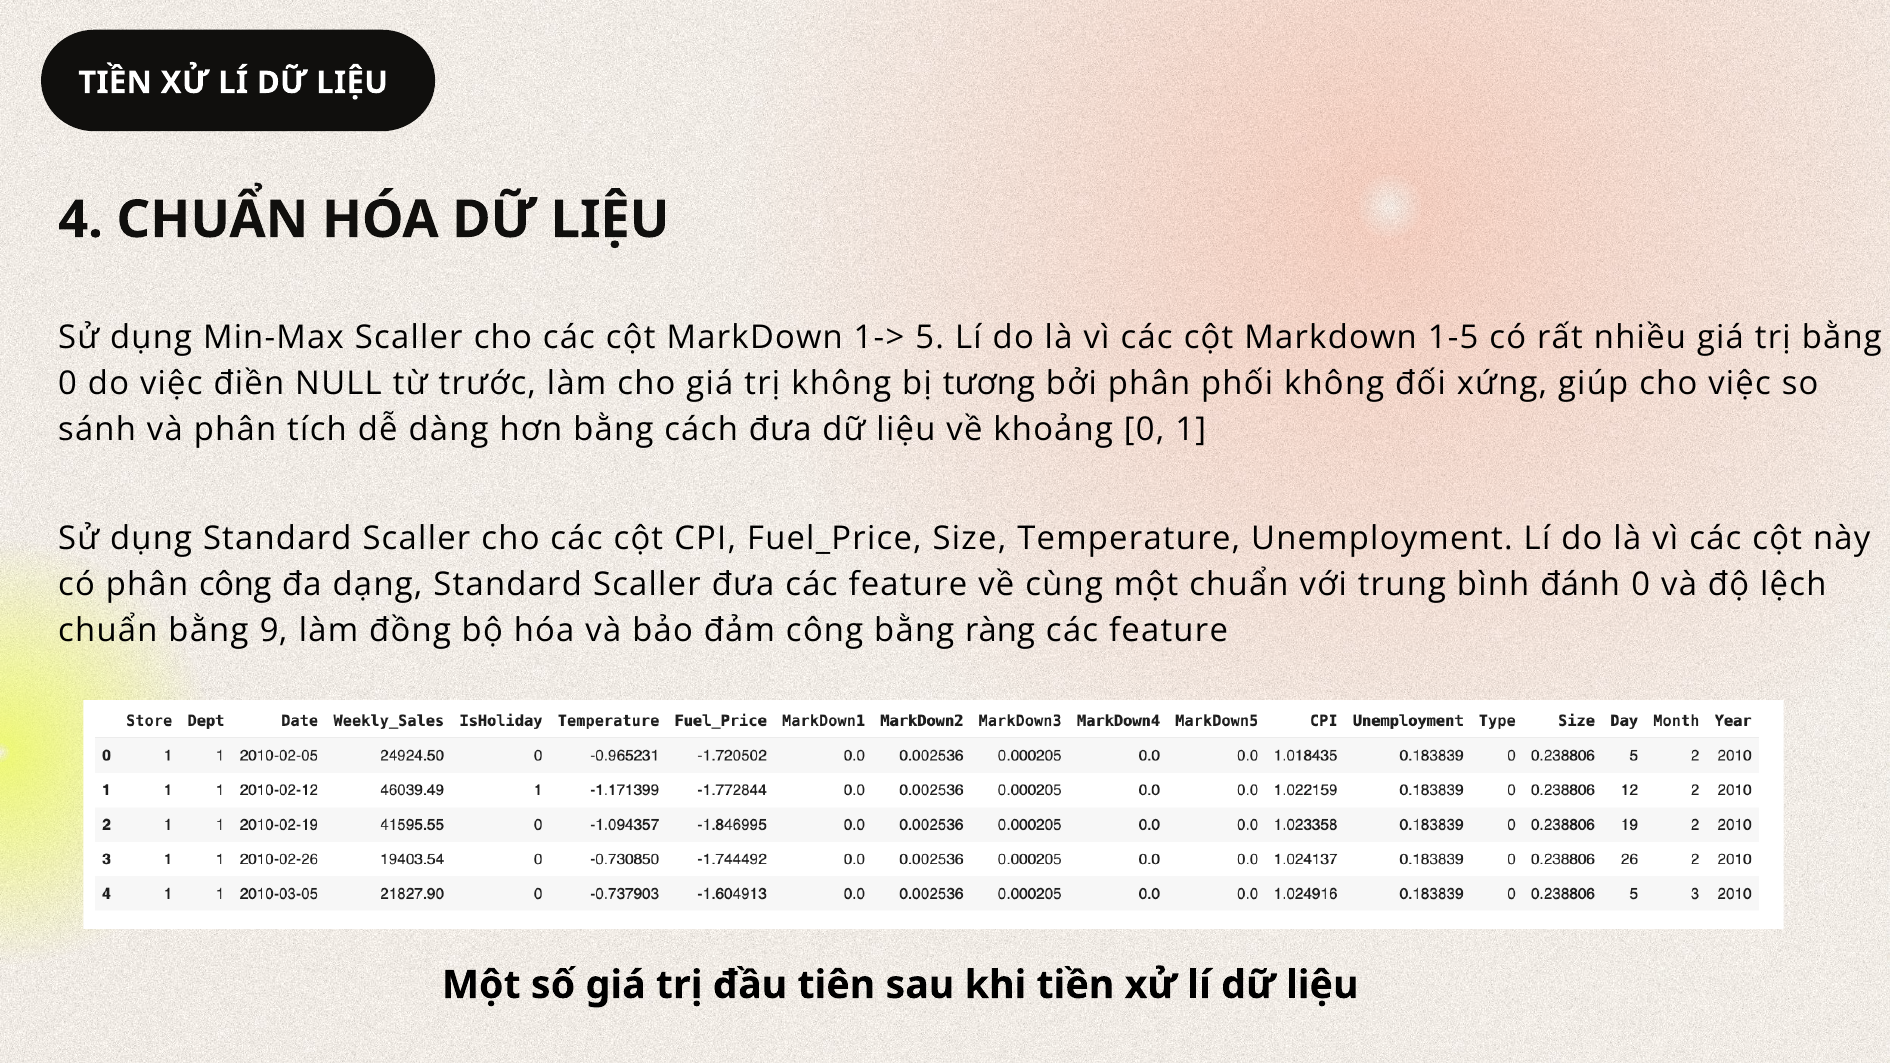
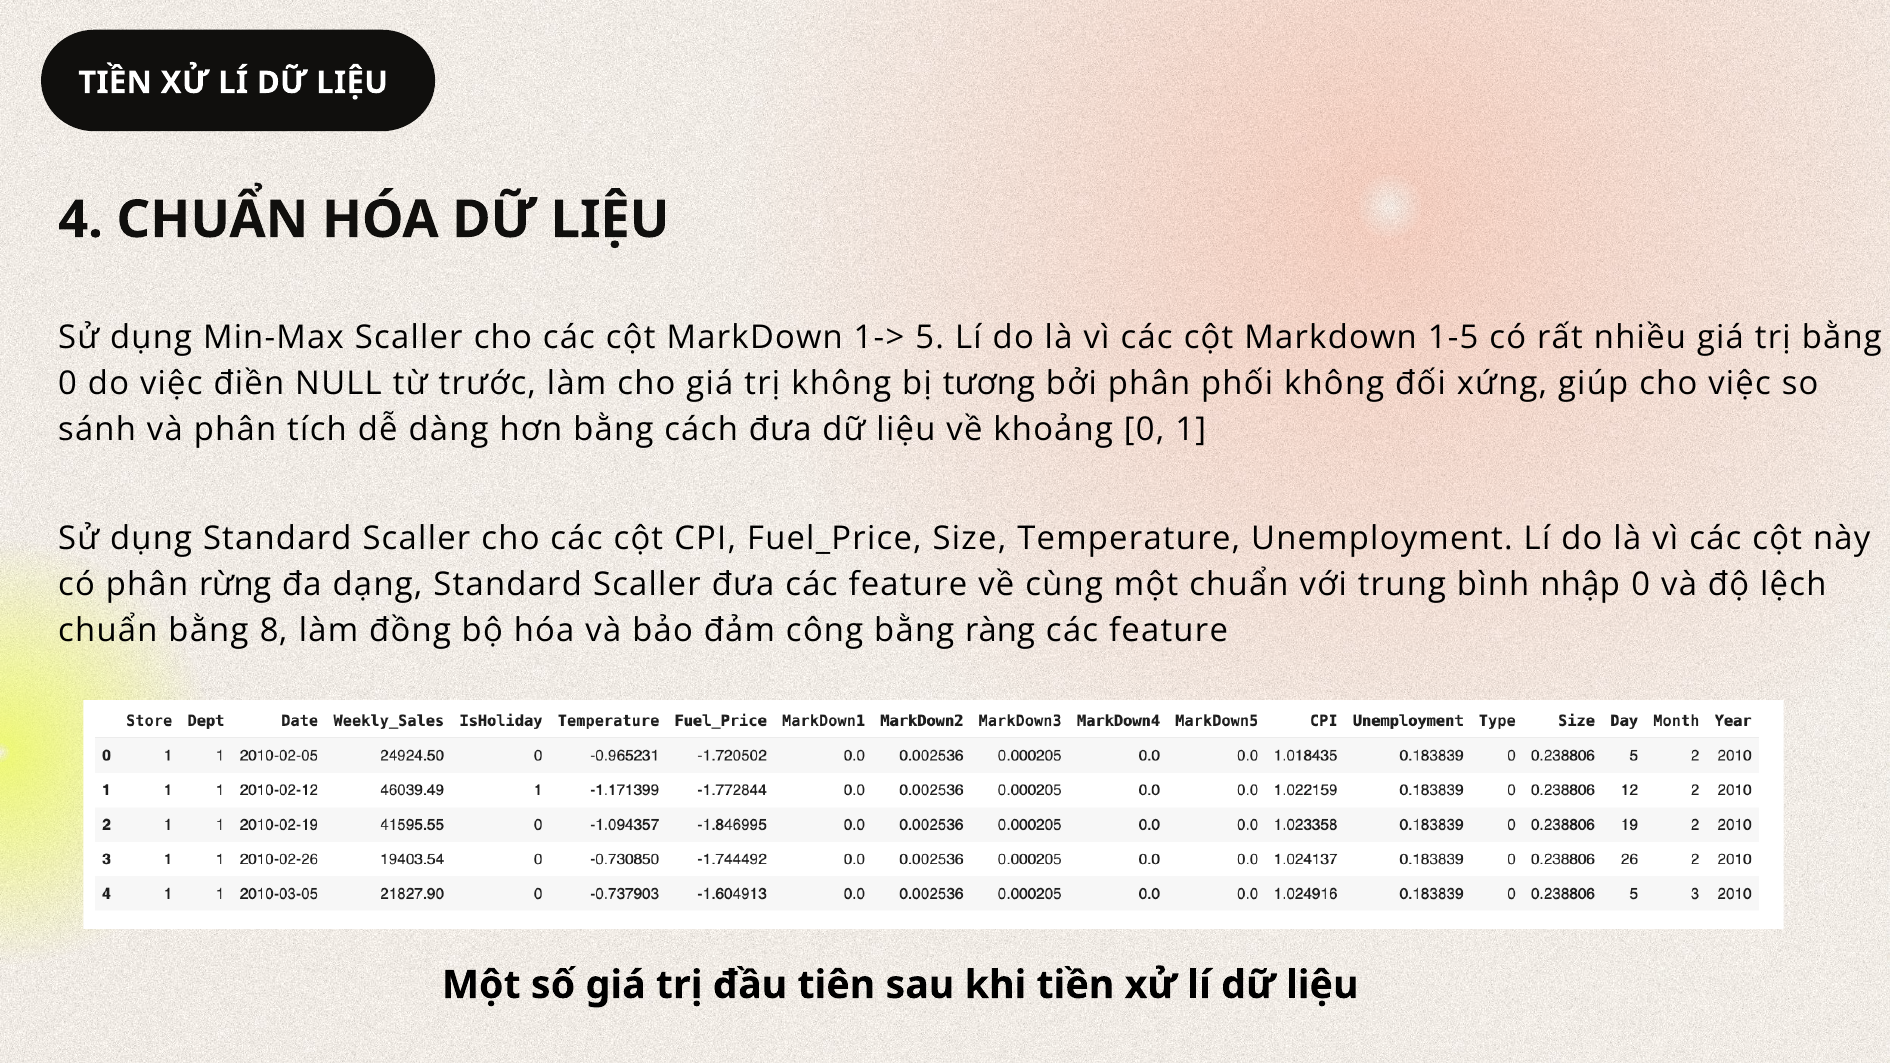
phân công: công -> rừng
đánh: đánh -> nhập
9: 9 -> 8
